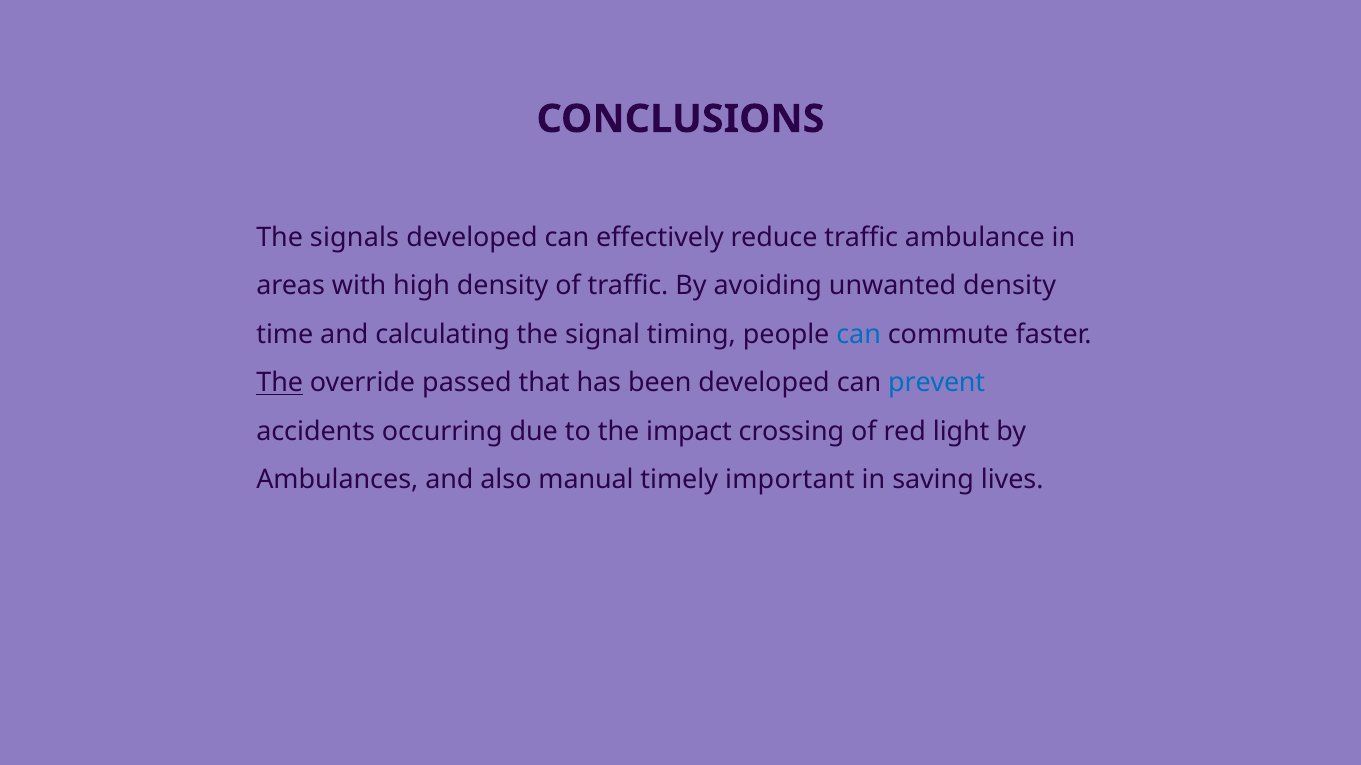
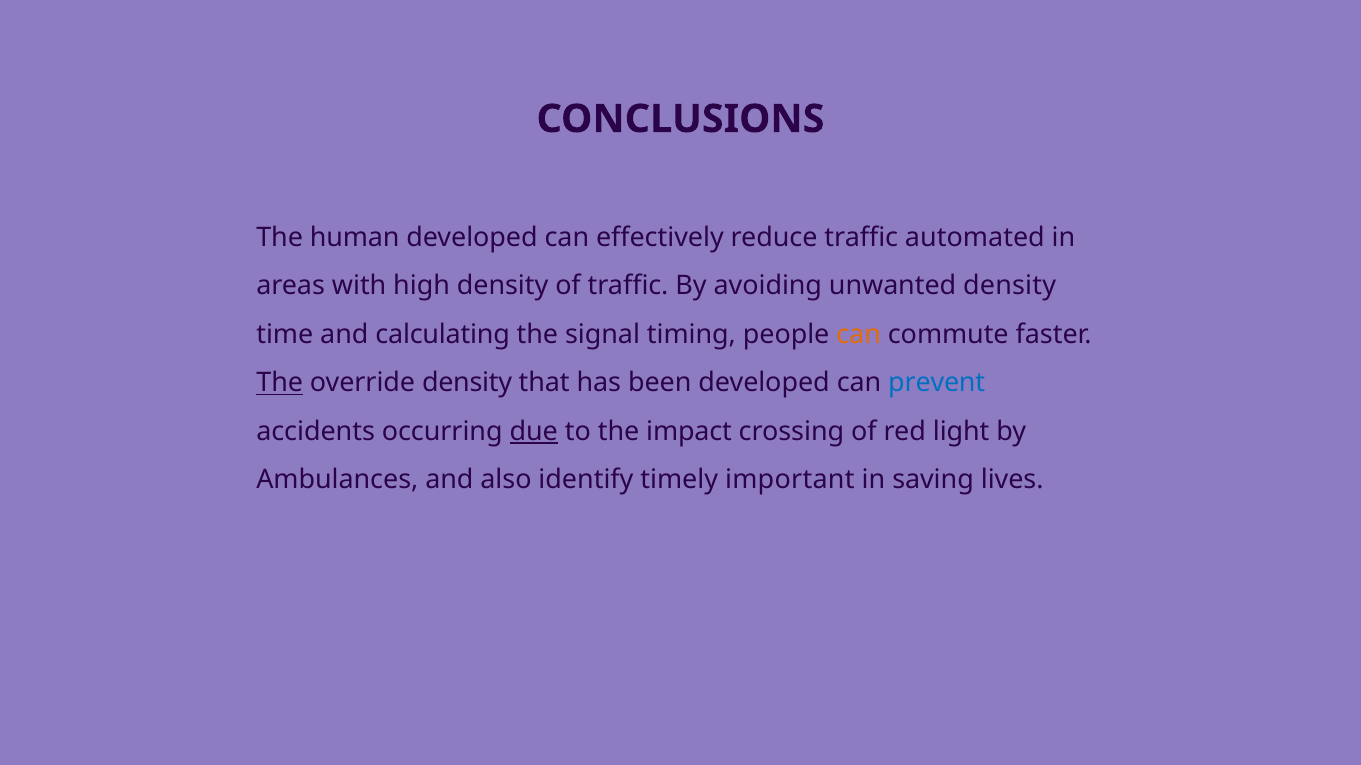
signals: signals -> human
ambulance: ambulance -> automated
can at (859, 335) colour: blue -> orange
override passed: passed -> density
due underline: none -> present
manual: manual -> identify
